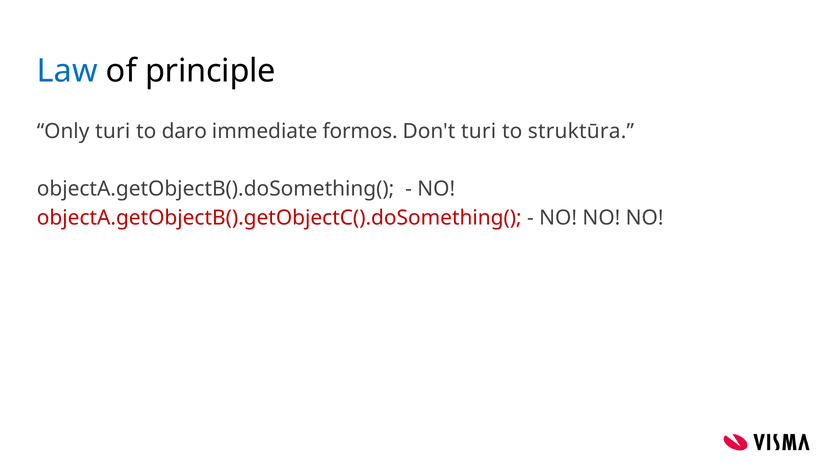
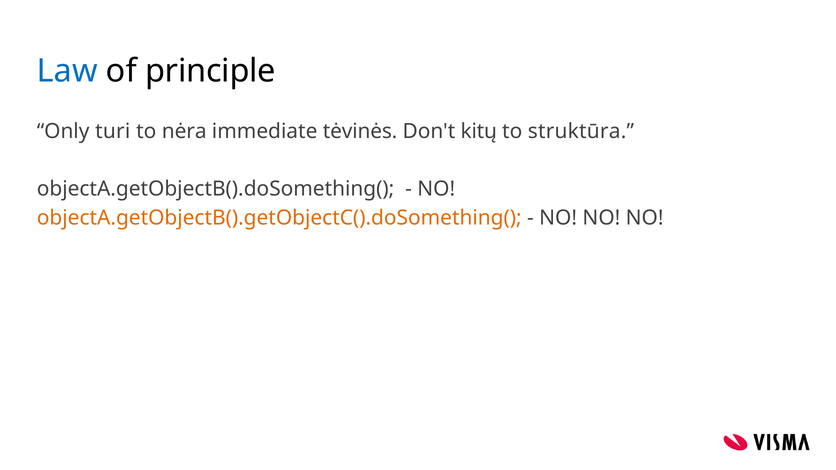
daro: daro -> nėra
formos: formos -> tėvinės
Don't turi: turi -> kitų
objectA.getObjectB().getObjectC().doSomething( colour: red -> orange
